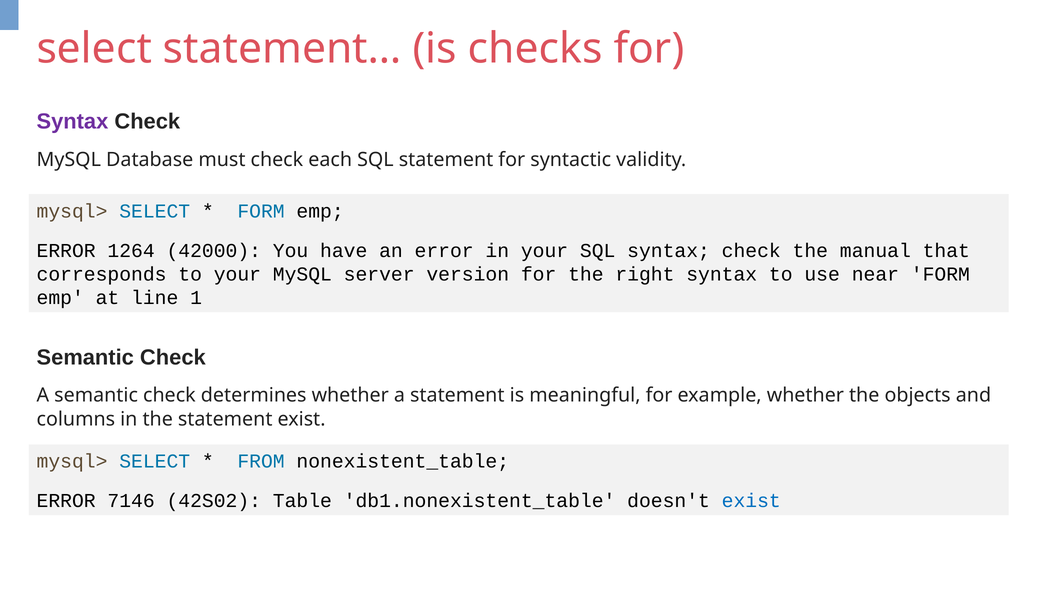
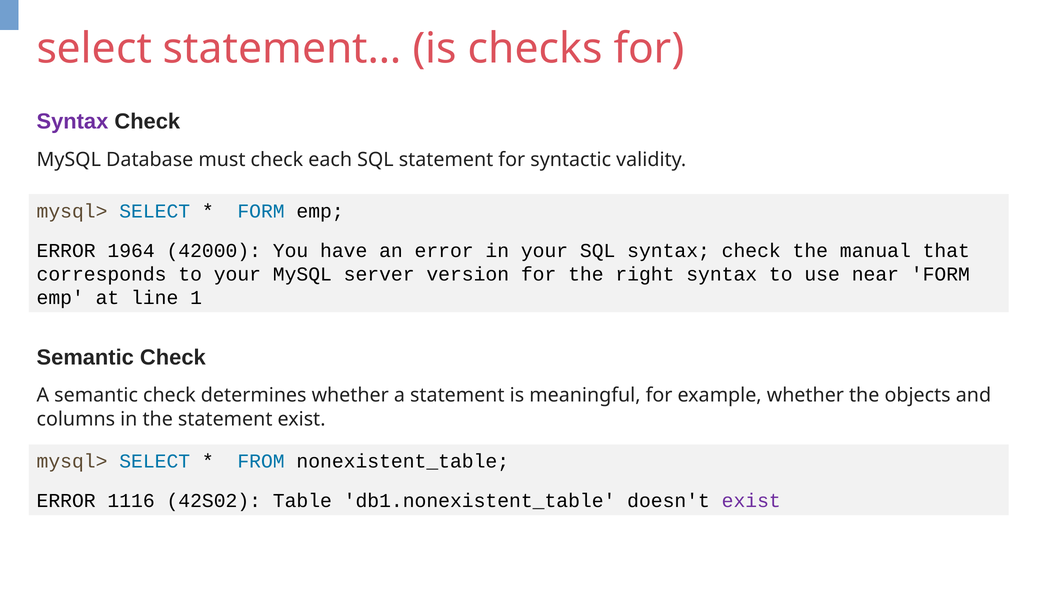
1264: 1264 -> 1964
7146: 7146 -> 1116
exist at (751, 501) colour: blue -> purple
